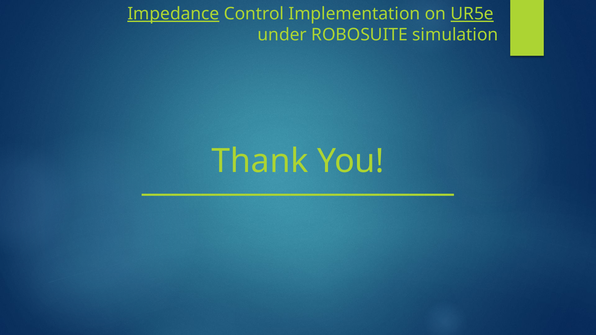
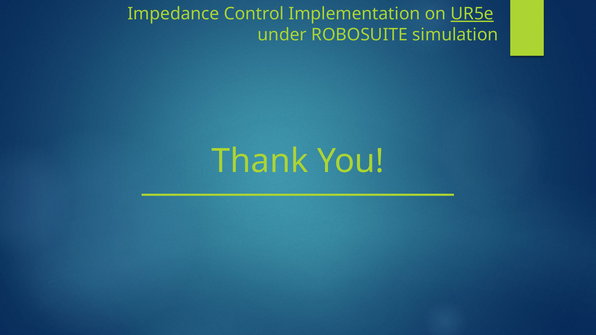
Impedance underline: present -> none
